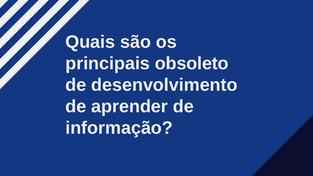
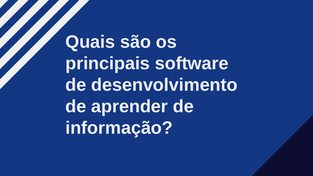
obsoleto: obsoleto -> software
